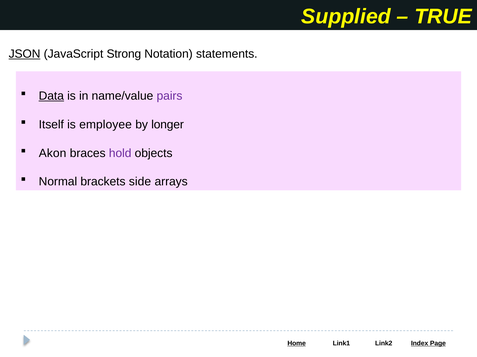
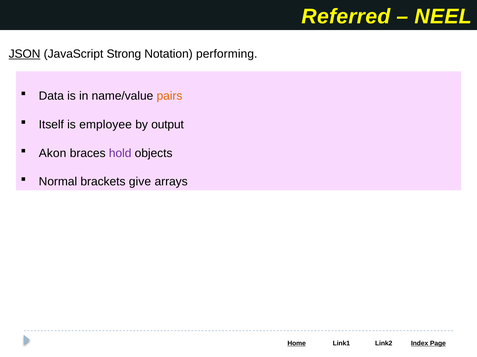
Supplied: Supplied -> Referred
TRUE: TRUE -> NEEL
statements: statements -> performing
Data underline: present -> none
pairs colour: purple -> orange
longer: longer -> output
side: side -> give
